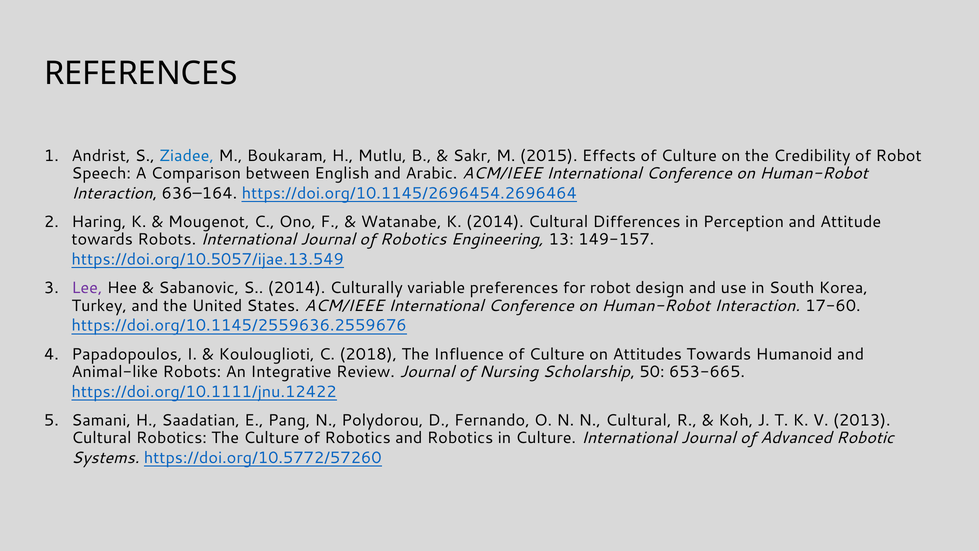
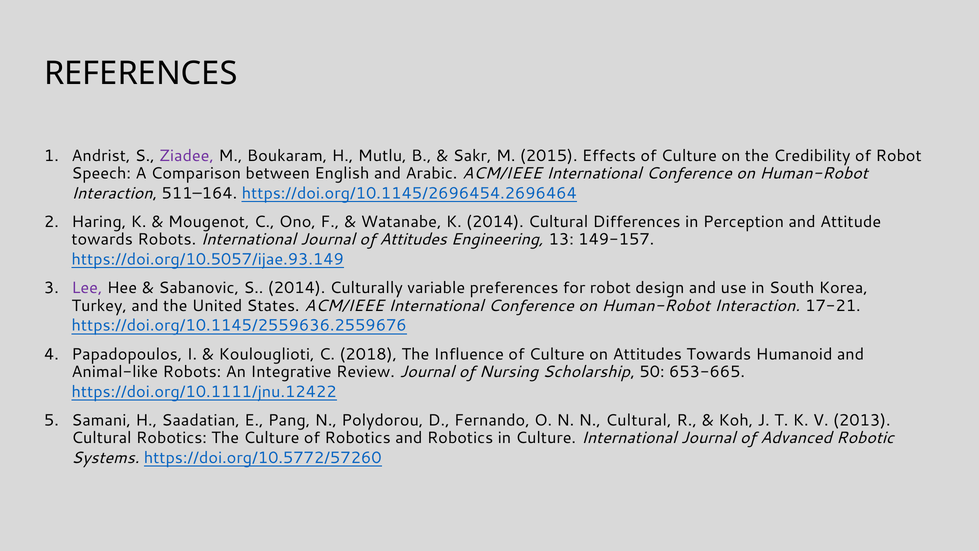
Ziadee colour: blue -> purple
636–164: 636–164 -> 511–164
Journal of Robotics: Robotics -> Attitudes
https://doi.org/10.5057/ijae.13.549: https://doi.org/10.5057/ijae.13.549 -> https://doi.org/10.5057/ijae.93.149
17-60: 17-60 -> 17-21
